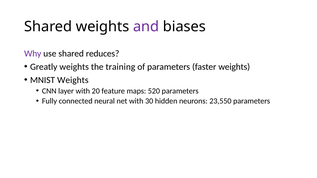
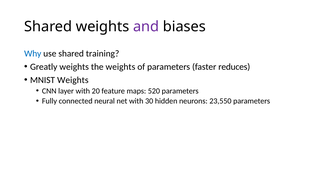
Why colour: purple -> blue
reduces: reduces -> training
the training: training -> weights
faster weights: weights -> reduces
